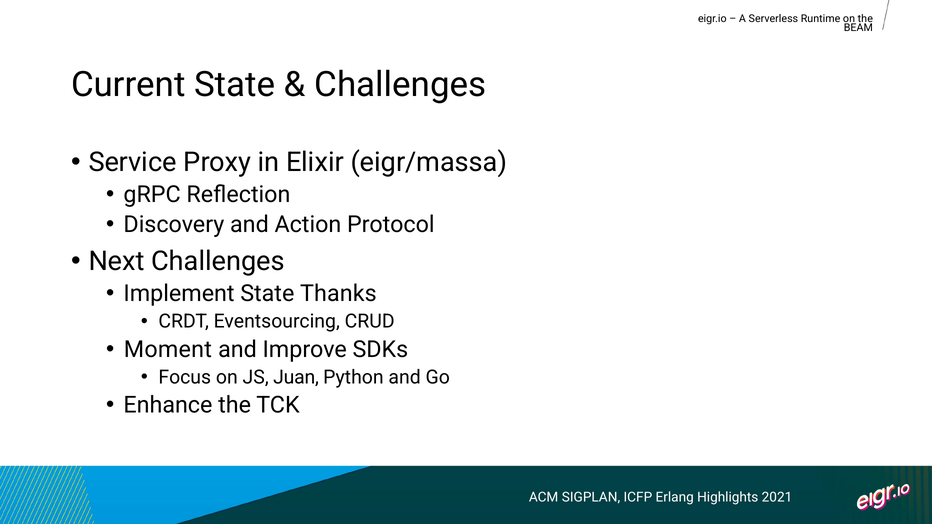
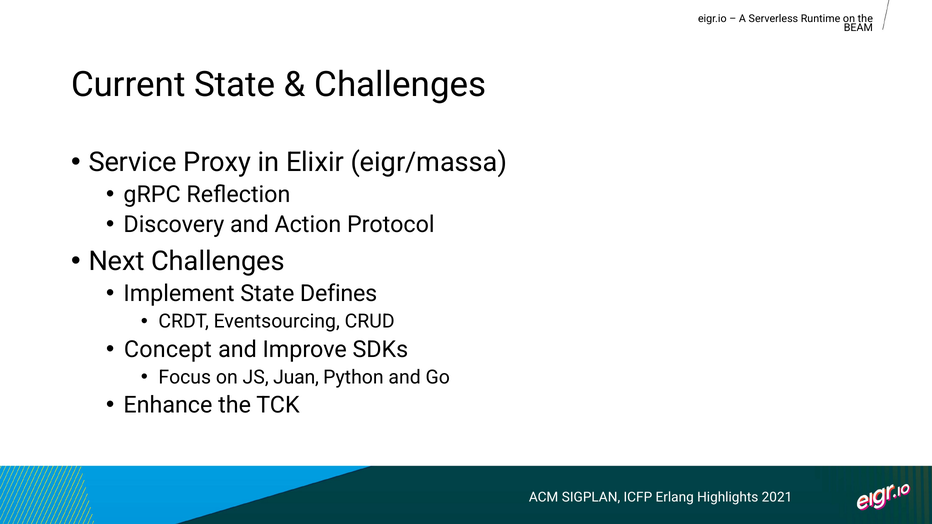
Thanks: Thanks -> Defines
Moment: Moment -> Concept
